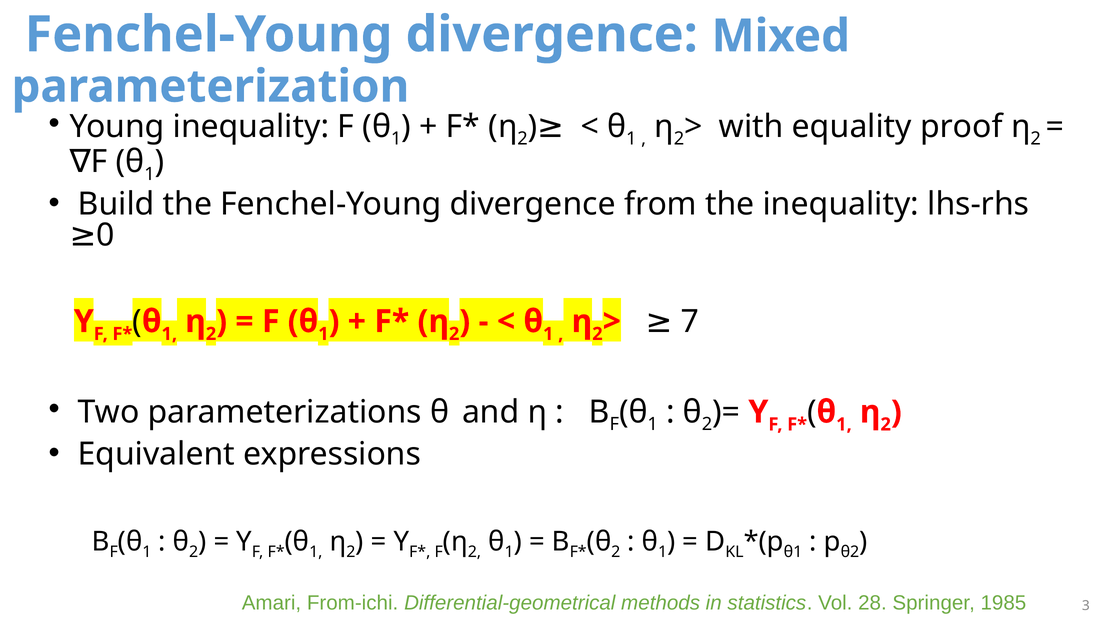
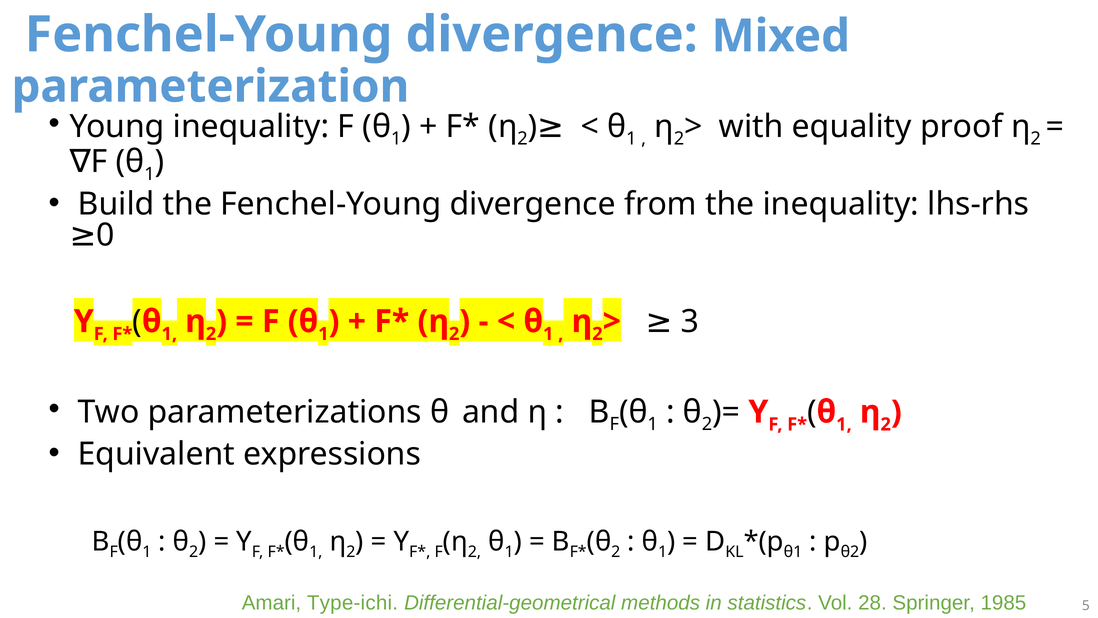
7: 7 -> 3
From-ichi: From-ichi -> Type-ichi
3: 3 -> 5
